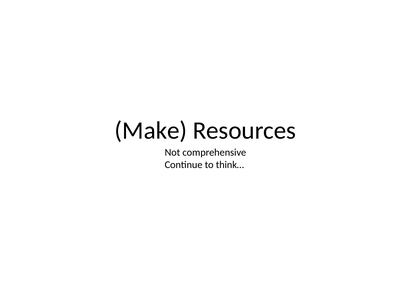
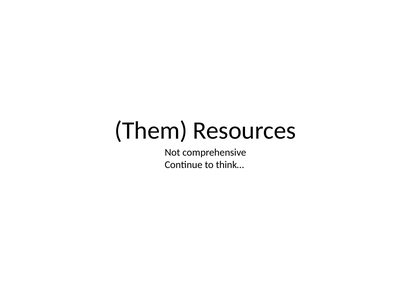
Make: Make -> Them
